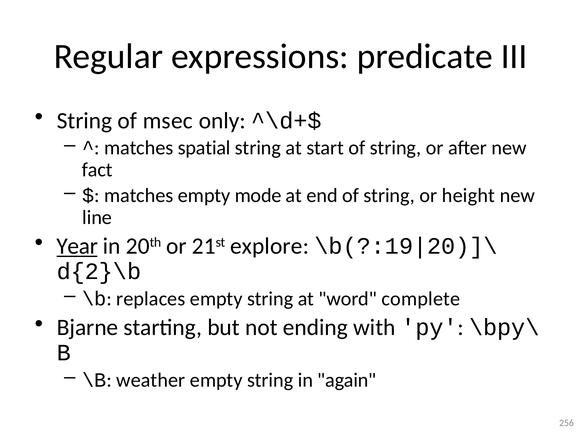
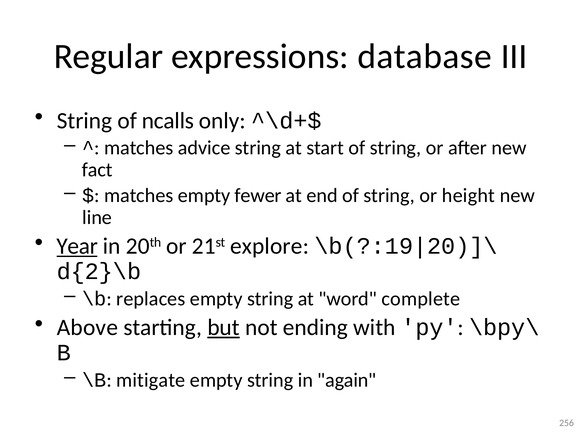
predicate: predicate -> database
msec: msec -> ncalls
spatial: spatial -> advice
mode: mode -> fewer
Bjarne: Bjarne -> Above
but underline: none -> present
weather: weather -> mitigate
